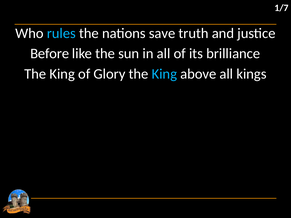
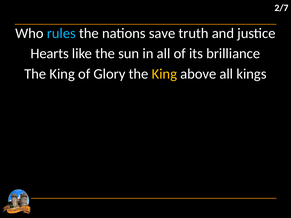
1/7: 1/7 -> 2/7
Before: Before -> Hearts
King at (164, 74) colour: light blue -> yellow
